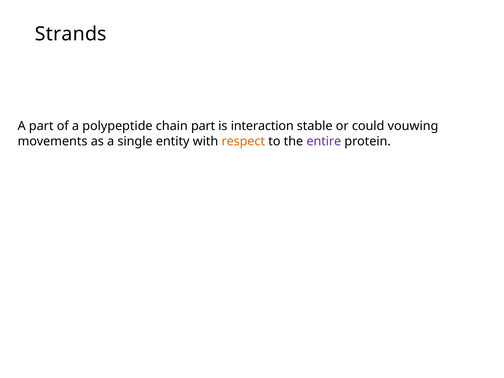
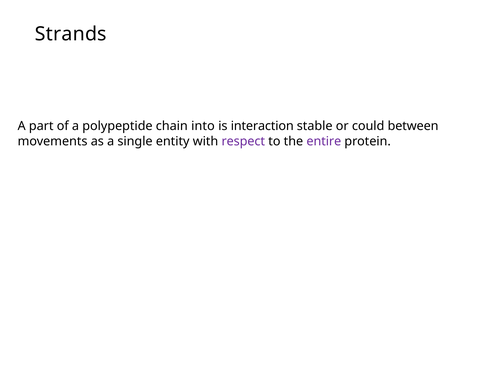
chain part: part -> into
vouwing: vouwing -> between
respect colour: orange -> purple
